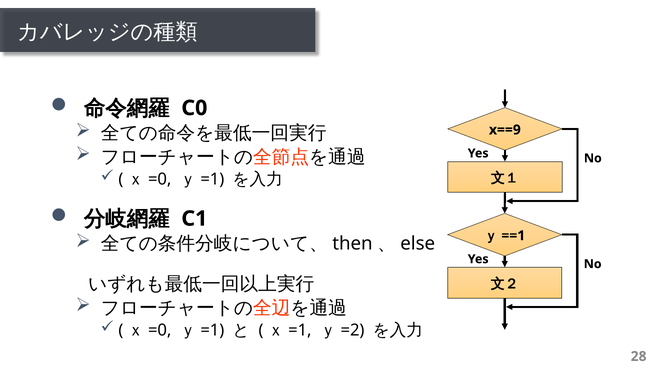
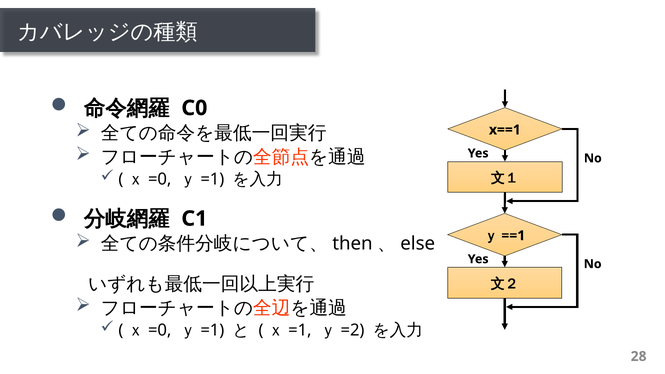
x==9: x==9 -> x==1
